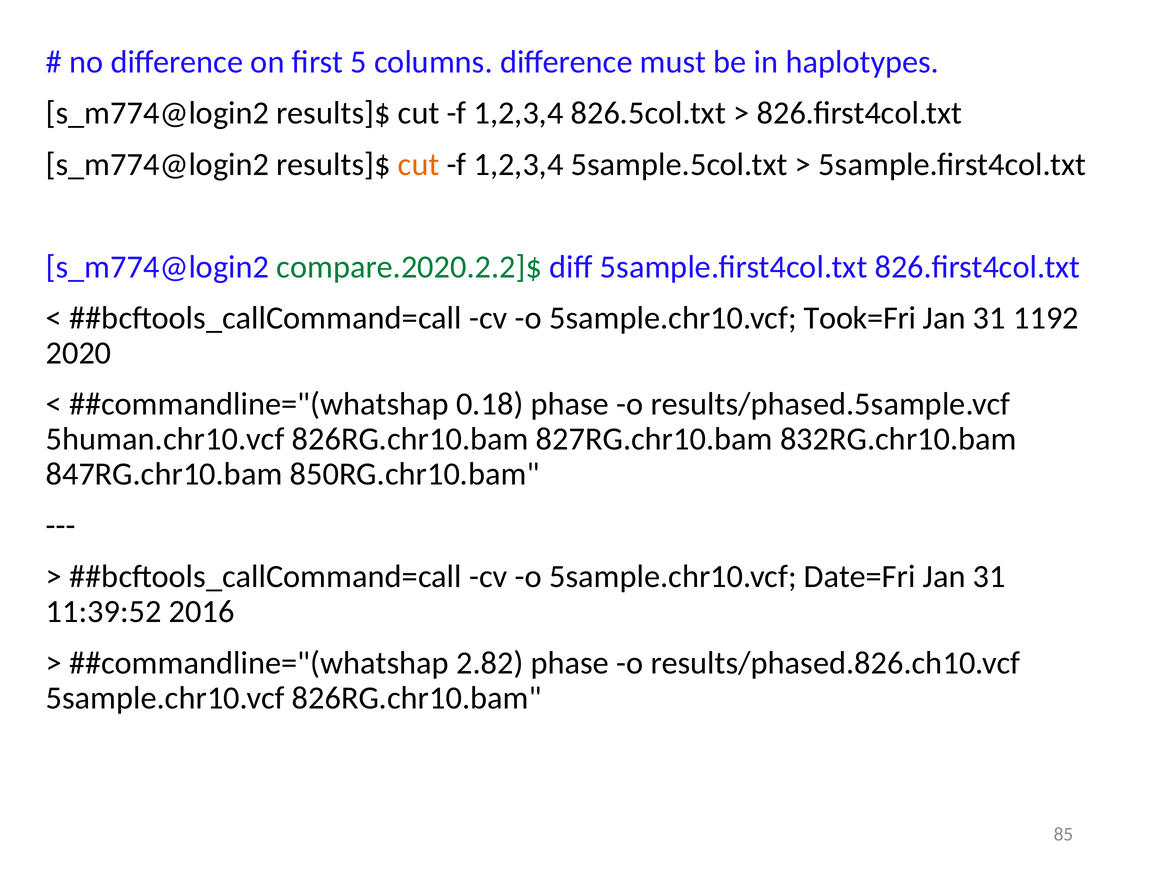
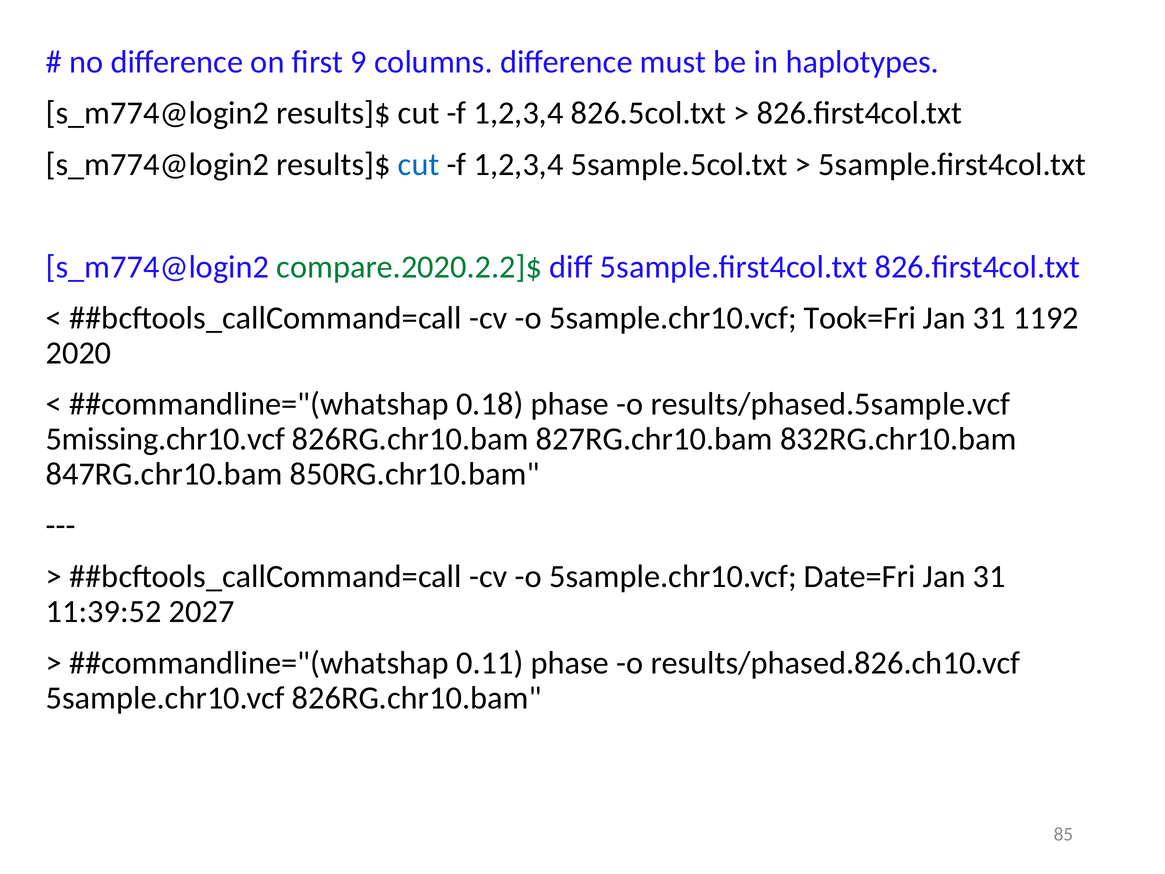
5: 5 -> 9
cut at (419, 164) colour: orange -> blue
5human.chr10.vcf: 5human.chr10.vcf -> 5missing.chr10.vcf
2016: 2016 -> 2027
2.82: 2.82 -> 0.11
